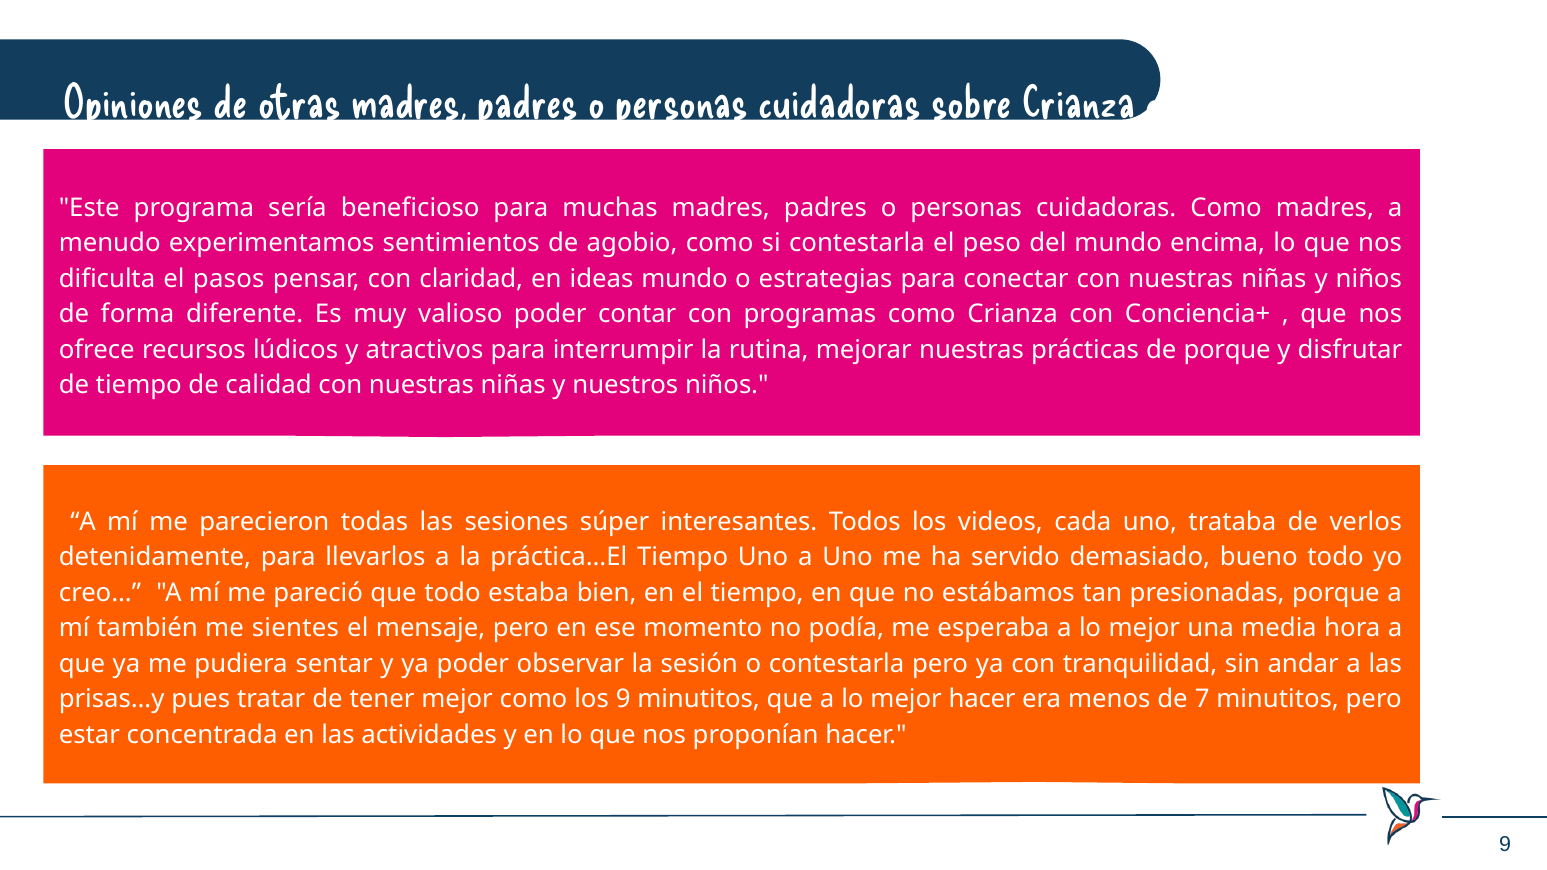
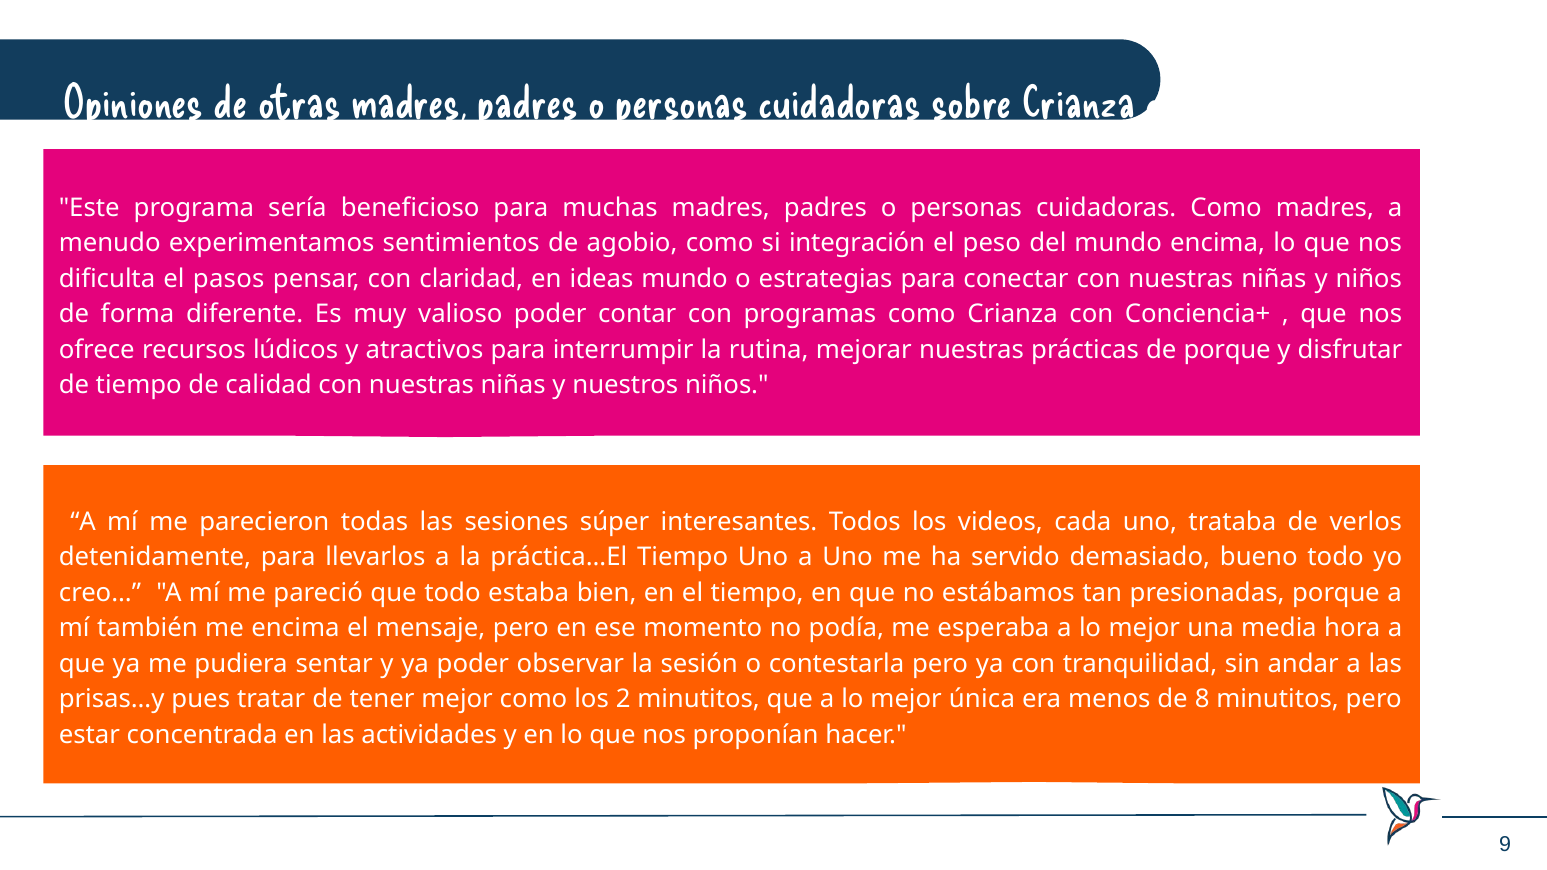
si contestarla: contestarla -> integración
me sientes: sientes -> encima
los 9: 9 -> 2
mejor hacer: hacer -> única
7: 7 -> 8
